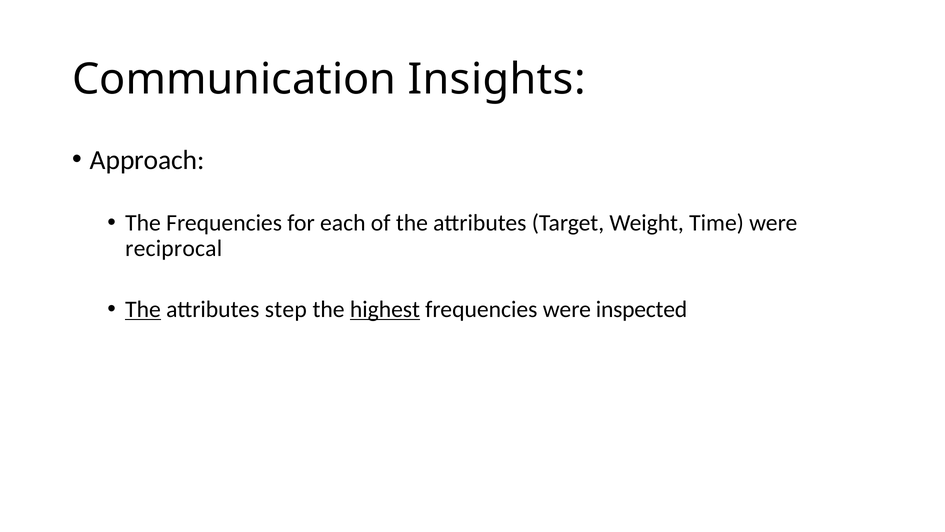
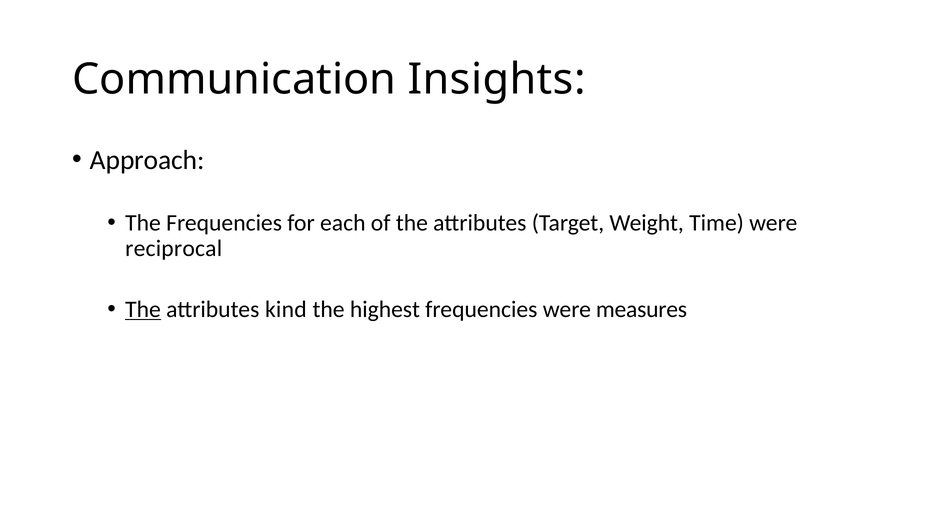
step: step -> kind
highest underline: present -> none
inspected: inspected -> measures
